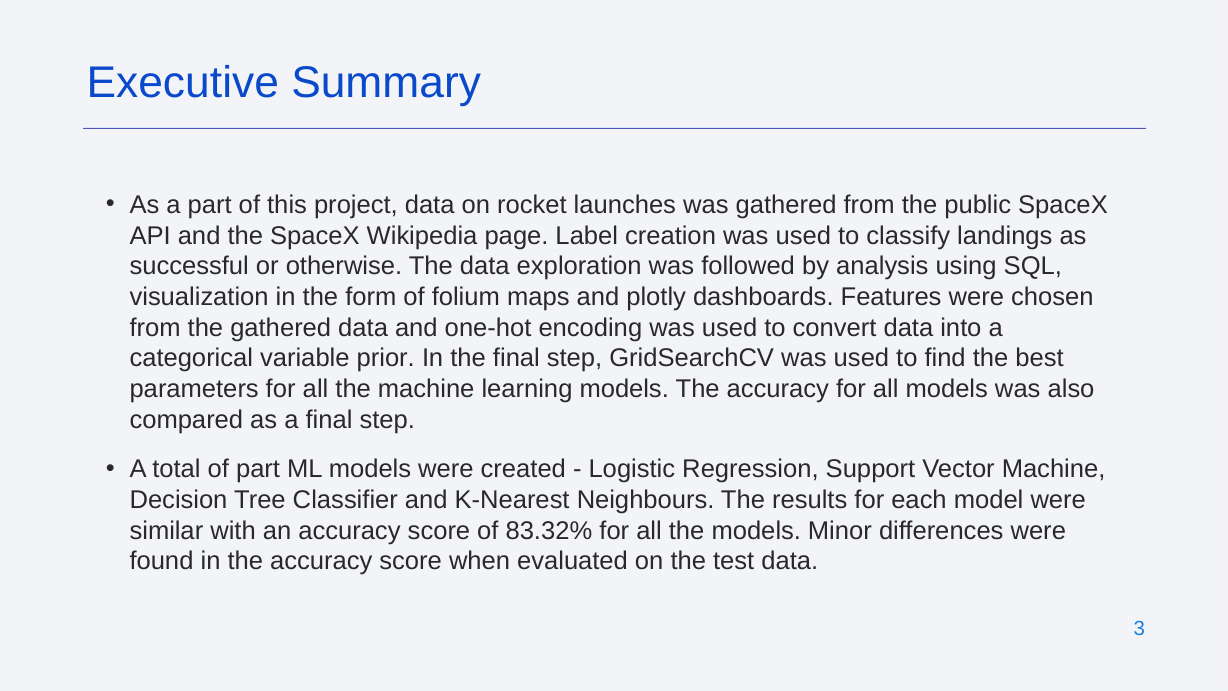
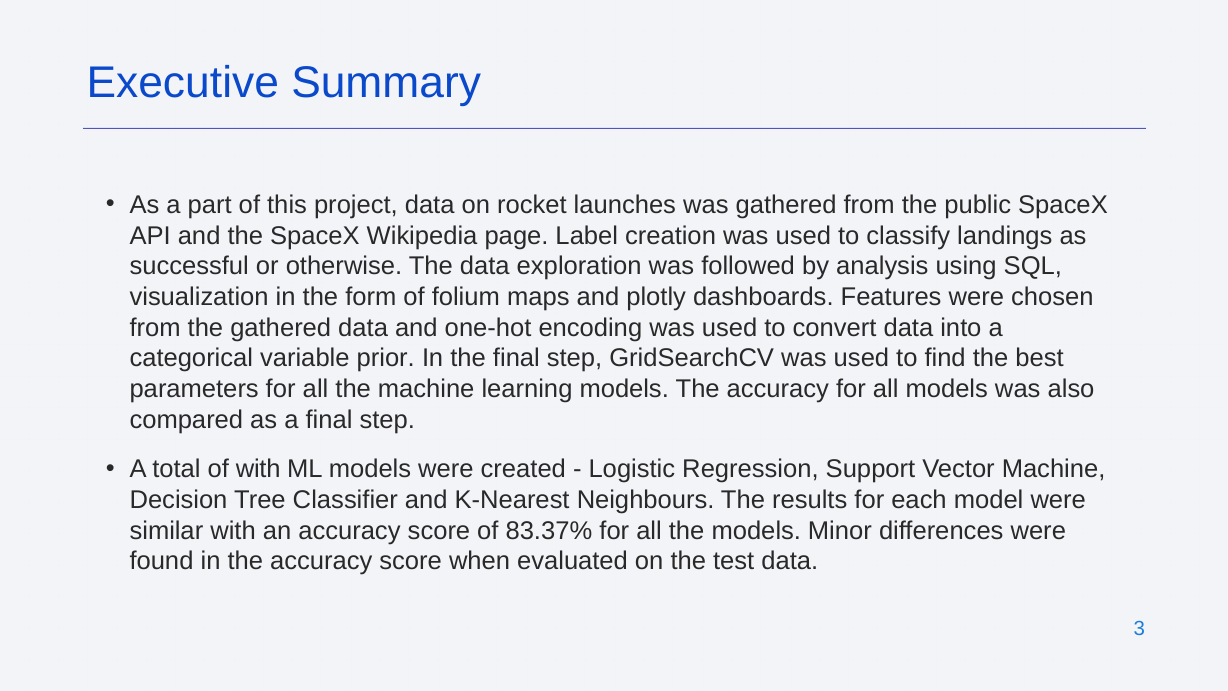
of part: part -> with
83.32%: 83.32% -> 83.37%
